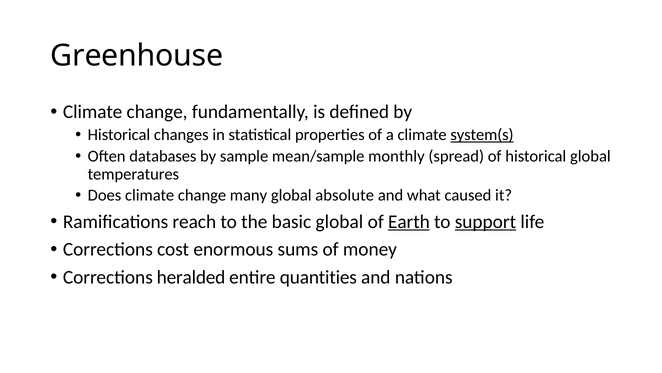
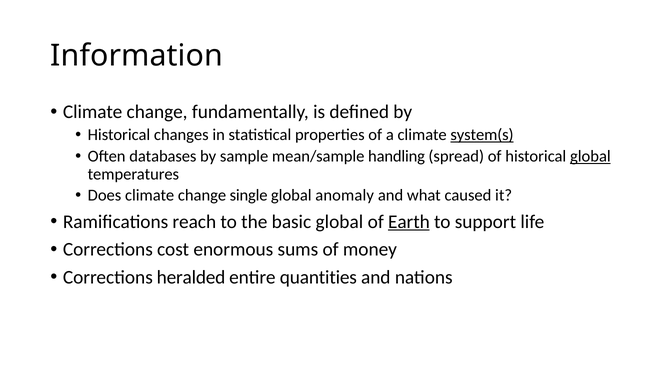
Greenhouse: Greenhouse -> Information
monthly: monthly -> handling
global at (590, 156) underline: none -> present
many: many -> single
absolute: absolute -> anomaly
support underline: present -> none
